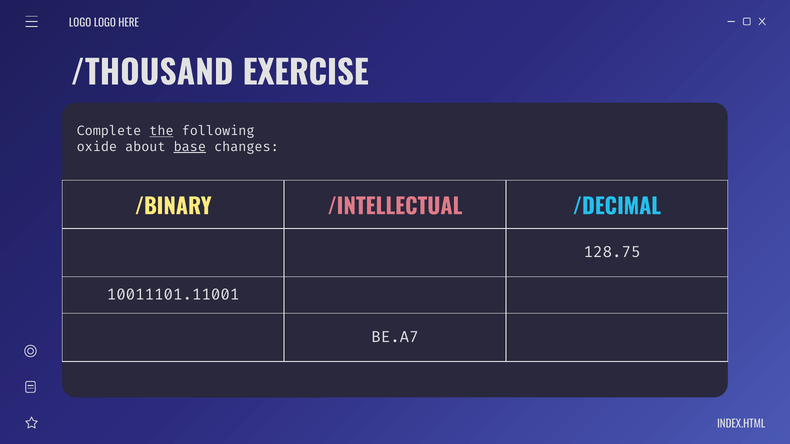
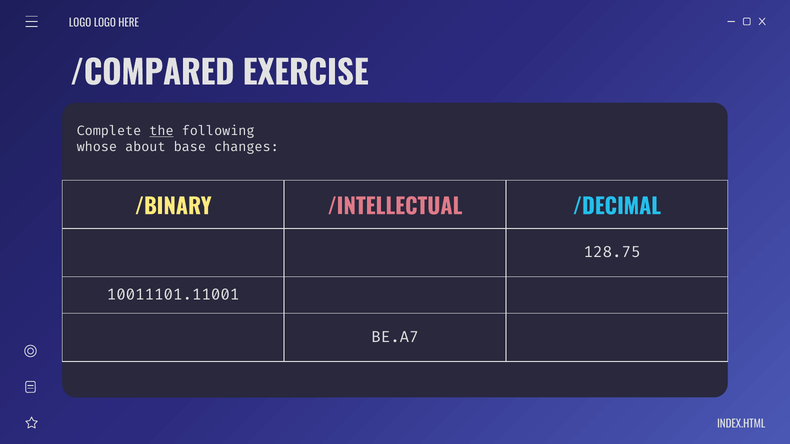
/THOUSAND: /THOUSAND -> /COMPARED
oxide: oxide -> whose
base underline: present -> none
